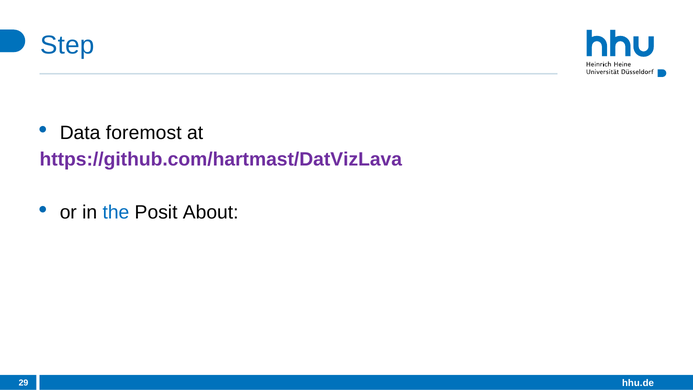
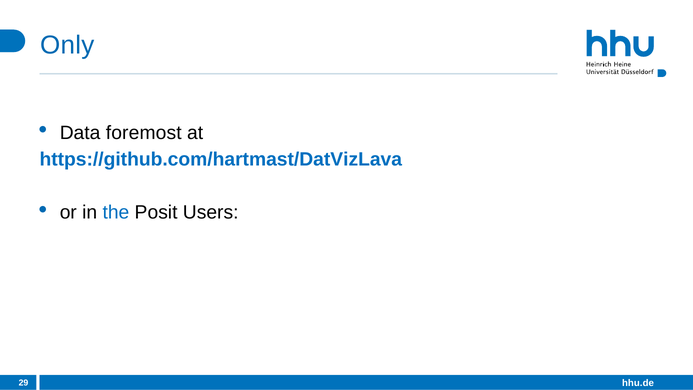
Step: Step -> Only
https://github.com/hartmast/DatVizLava colour: purple -> blue
About: About -> Users
